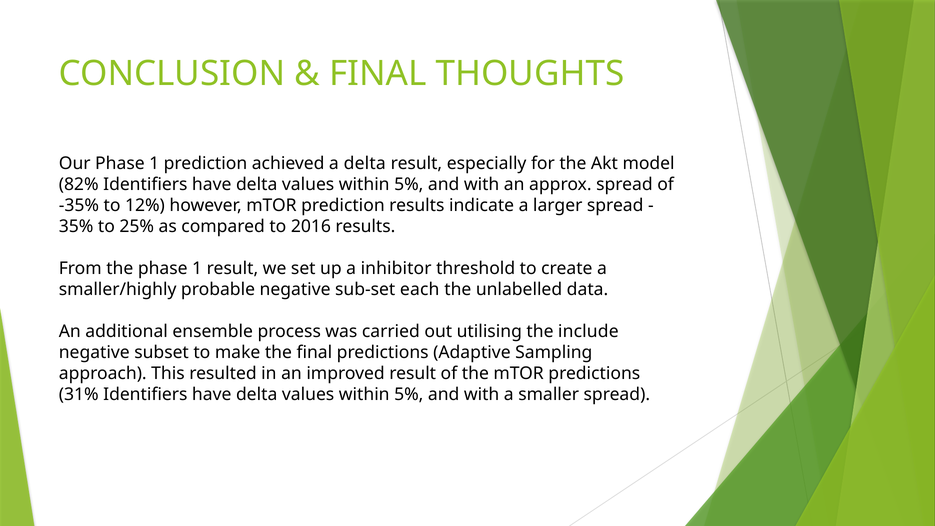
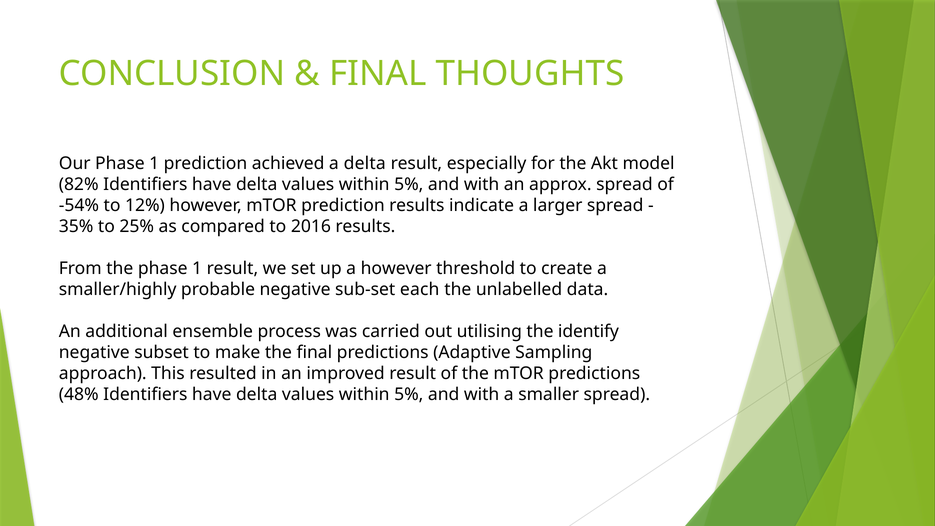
-35%: -35% -> -54%
a inhibitor: inhibitor -> however
include: include -> identify
31%: 31% -> 48%
